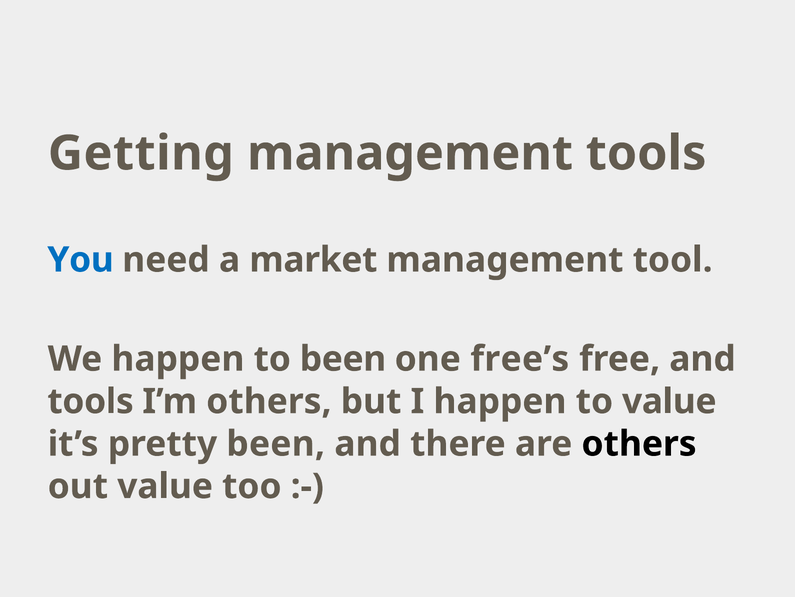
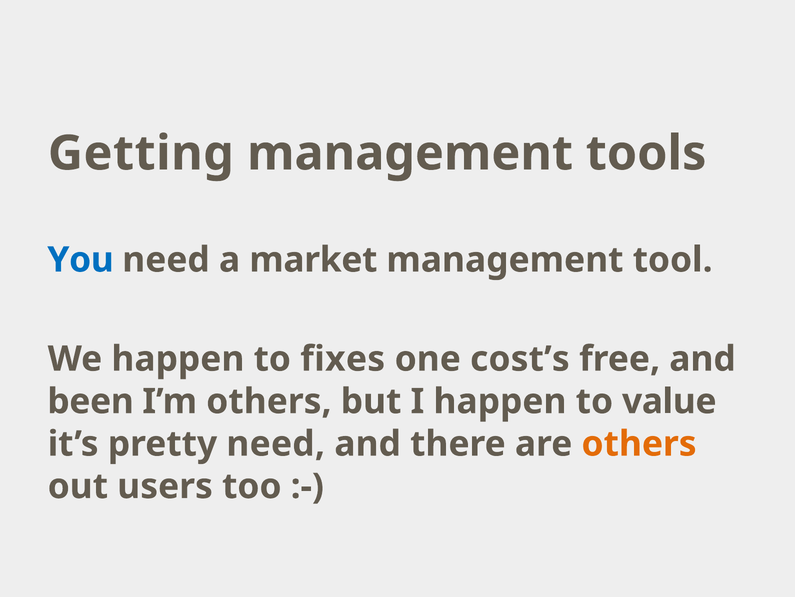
to been: been -> fixes
free’s: free’s -> cost’s
tools at (91, 401): tools -> been
pretty been: been -> need
others at (639, 443) colour: black -> orange
out value: value -> users
